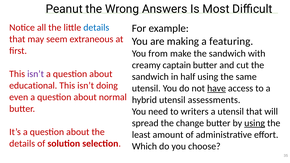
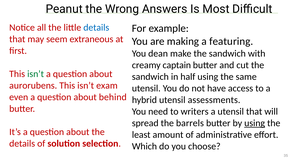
from: from -> dean
isn’t at (36, 74) colour: purple -> green
educational: educational -> aurorubens
doing: doing -> exam
have underline: present -> none
normal: normal -> behind
change: change -> barrels
